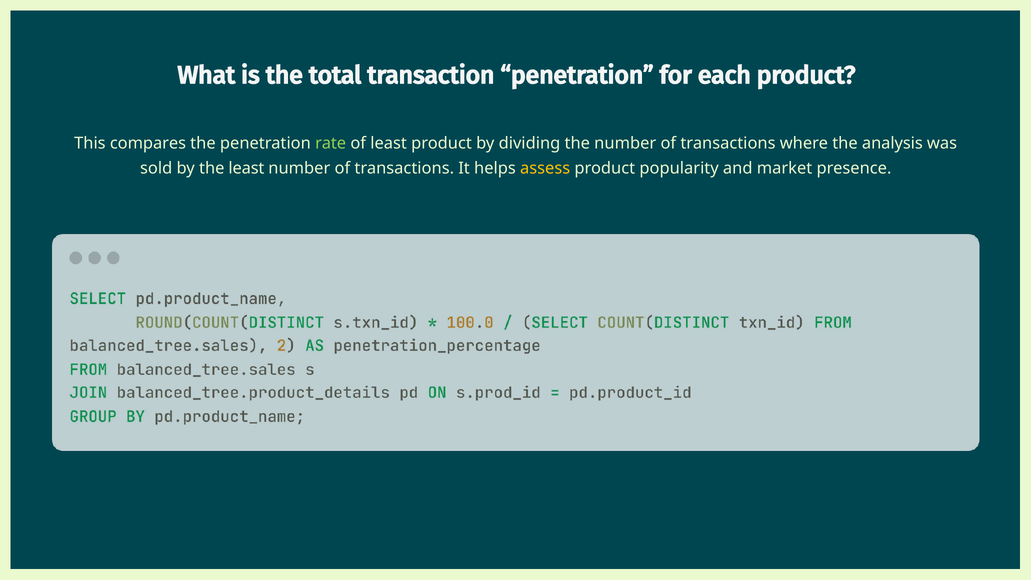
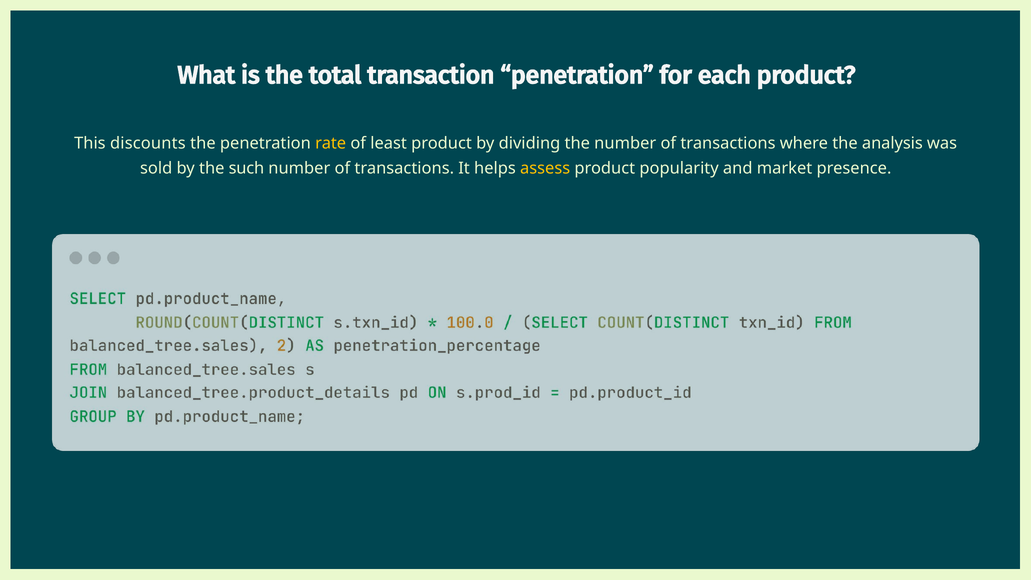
compares: compares -> discounts
rate colour: light green -> yellow
the least: least -> such
